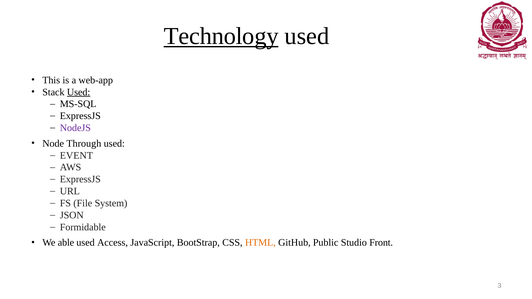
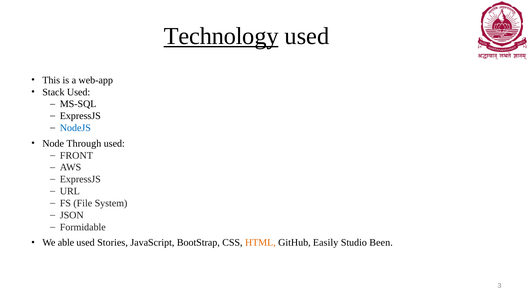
Used at (79, 92) underline: present -> none
NodeJS colour: purple -> blue
EVENT: EVENT -> FRONT
Access: Access -> Stories
Public: Public -> Easily
Front: Front -> Been
